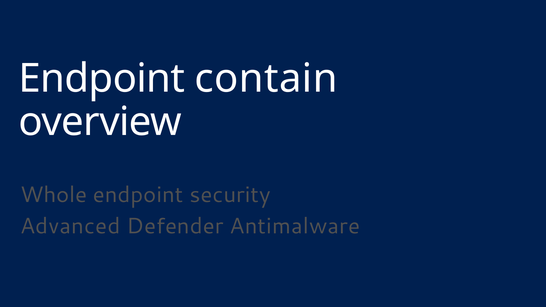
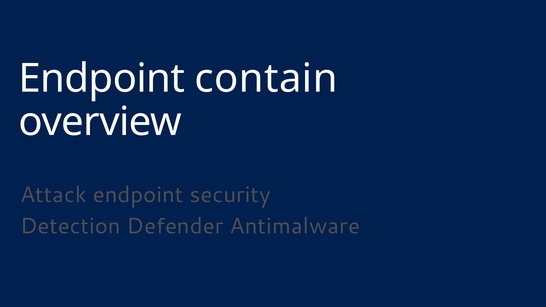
Whole: Whole -> Attack
Advanced: Advanced -> Detection
